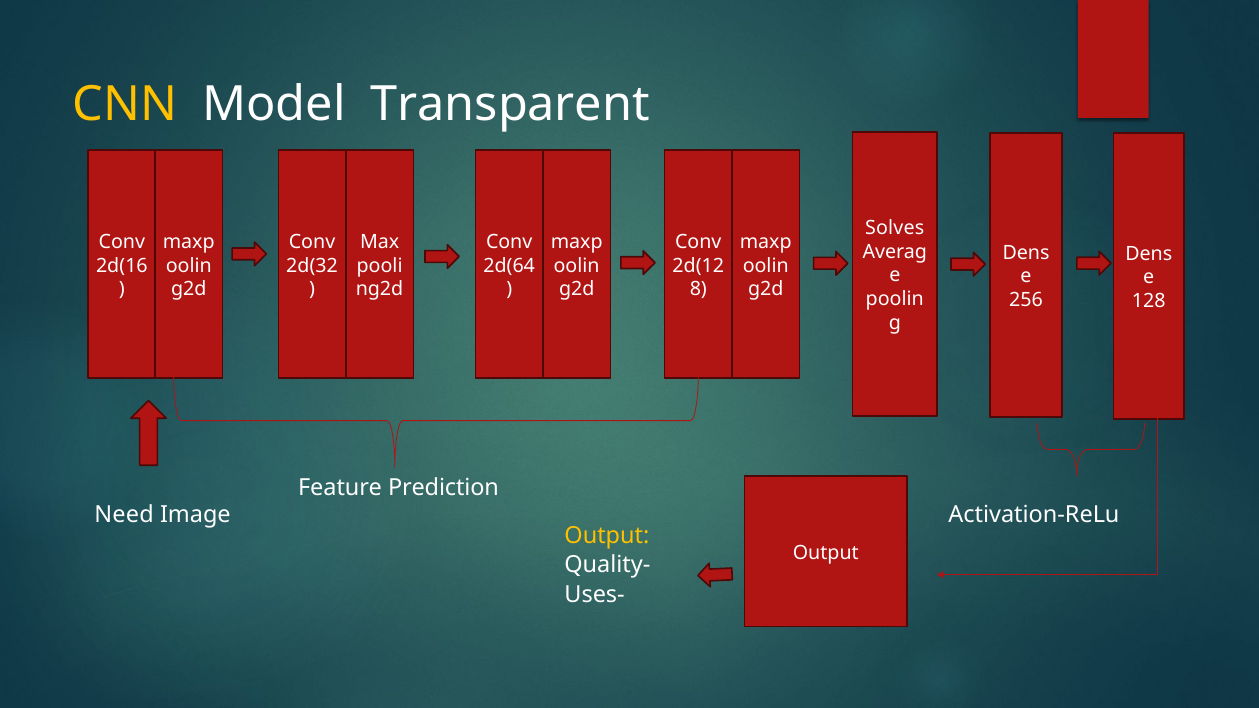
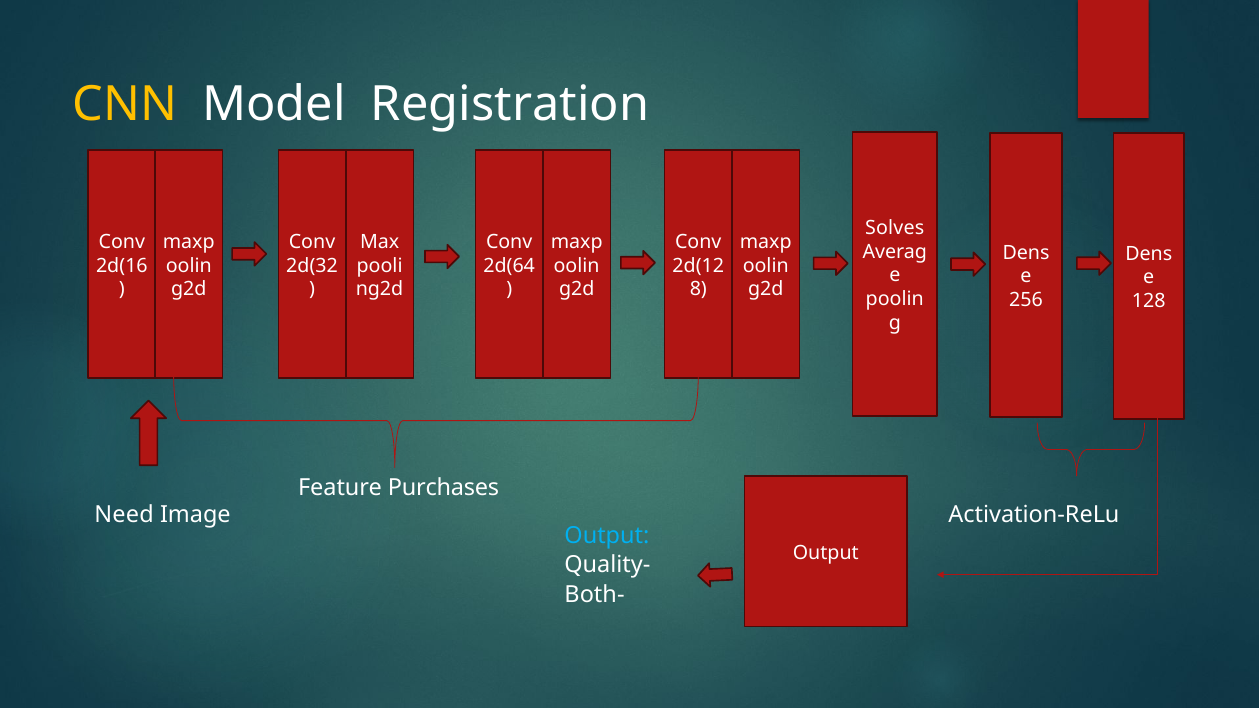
Transparent: Transparent -> Registration
Prediction: Prediction -> Purchases
Output at (607, 535) colour: yellow -> light blue
Uses-: Uses- -> Both-
